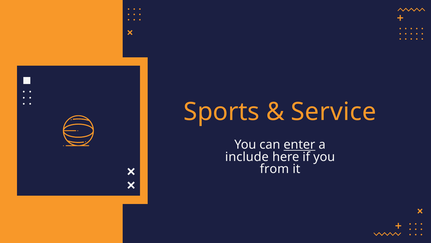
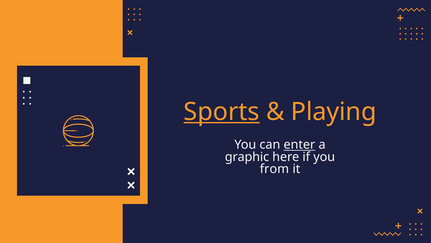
Sports underline: none -> present
Service: Service -> Playing
include: include -> graphic
